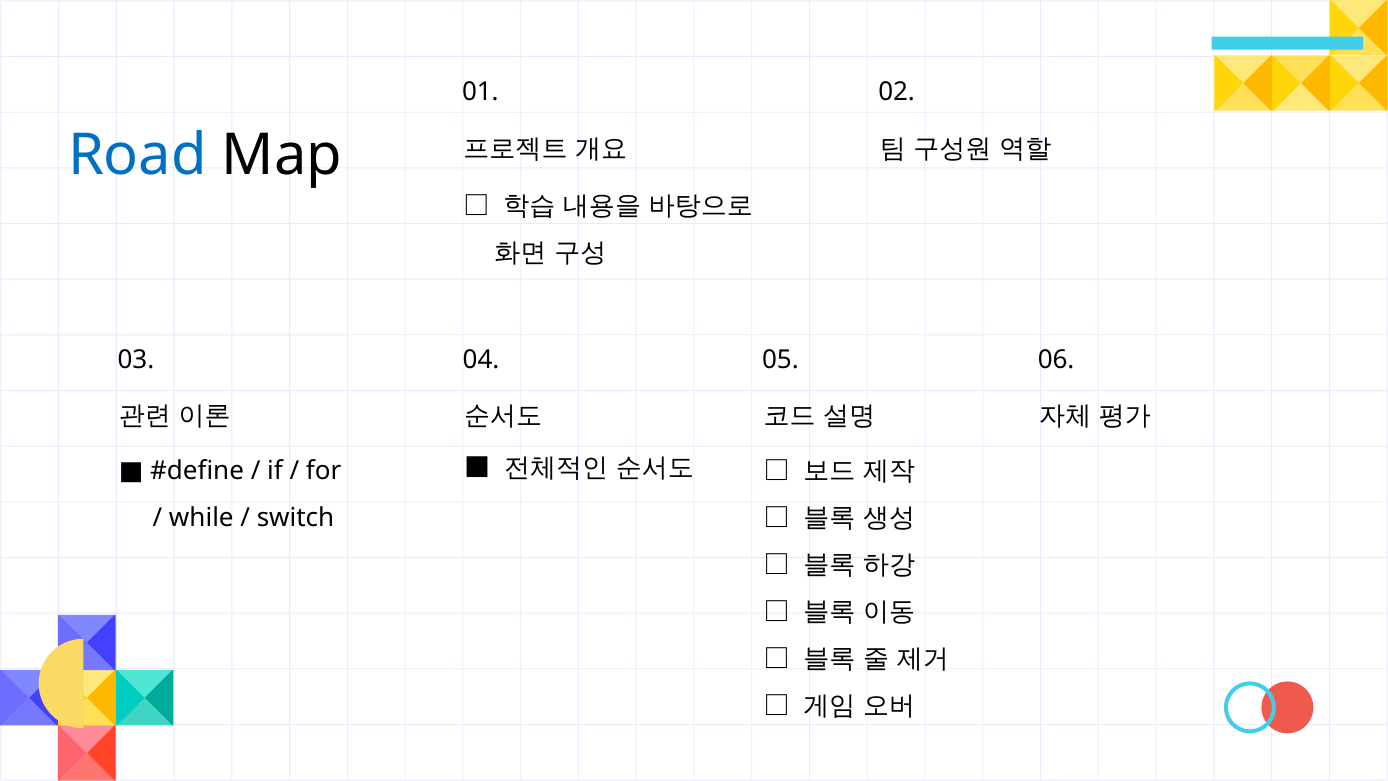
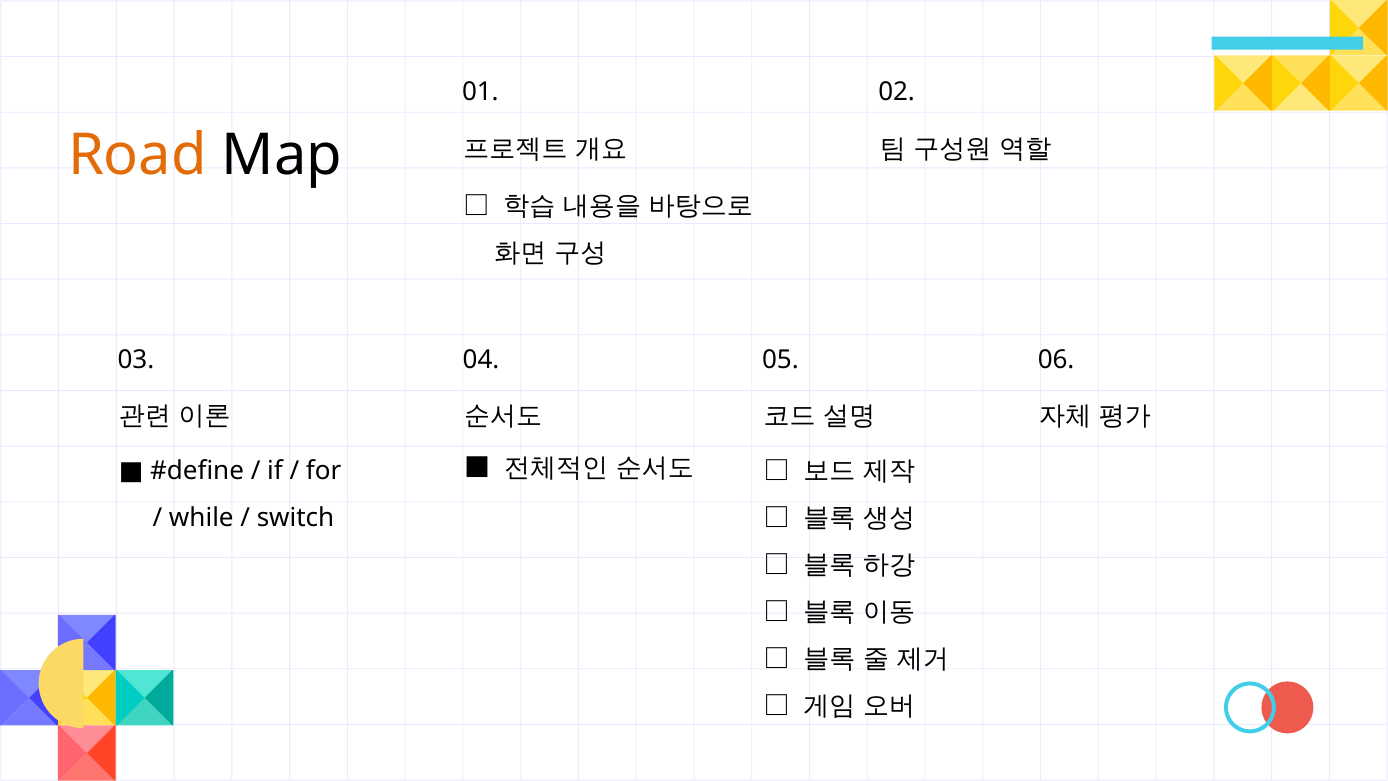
Road colour: blue -> orange
